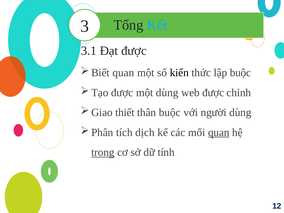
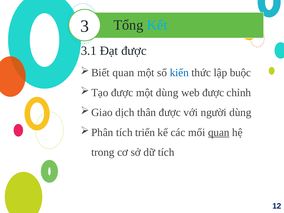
kiến colour: black -> blue
thiết: thiết -> dịch
thân buộc: buộc -> được
dịch: dịch -> triển
trong underline: present -> none
dữ tính: tính -> tích
